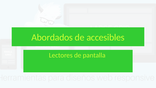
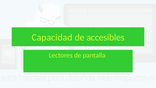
Abordados: Abordados -> Capacidad
